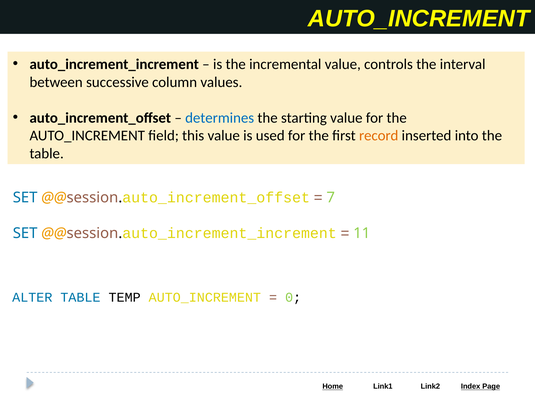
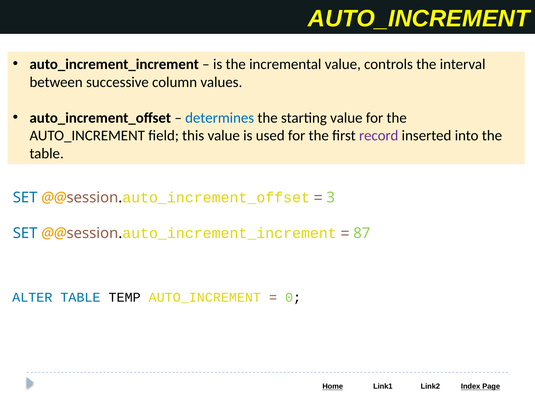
record colour: orange -> purple
7: 7 -> 3
11: 11 -> 87
